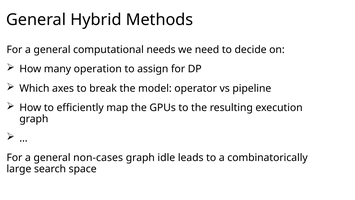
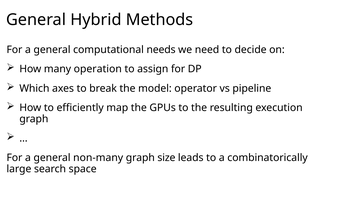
non-cases: non-cases -> non-many
idle: idle -> size
